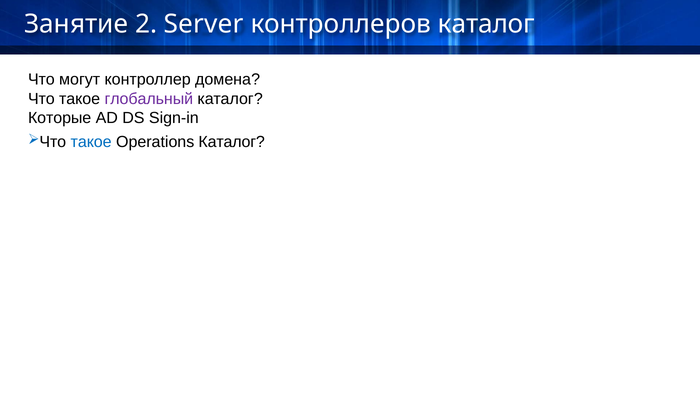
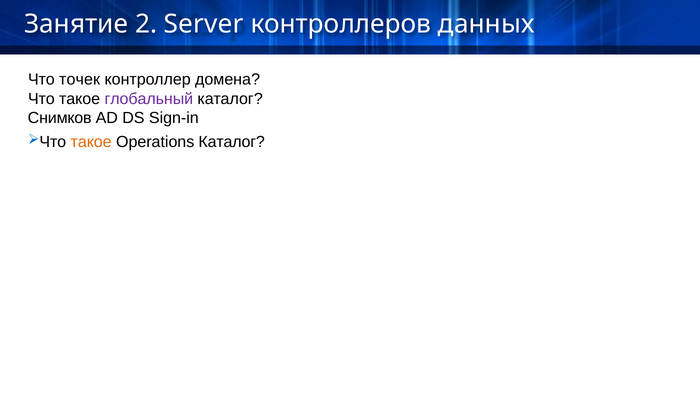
контроллеров каталог: каталог -> данных
могут: могут -> точек
Которые: Которые -> Снимков
такое at (91, 142) colour: blue -> orange
